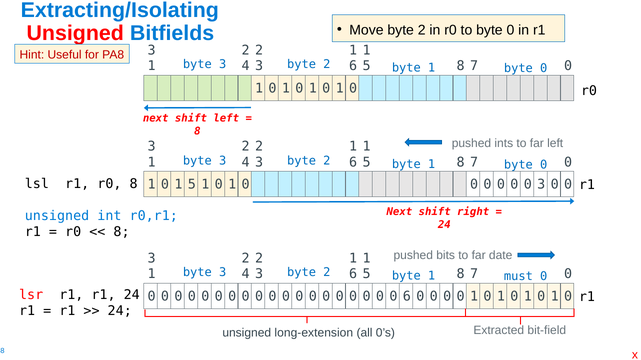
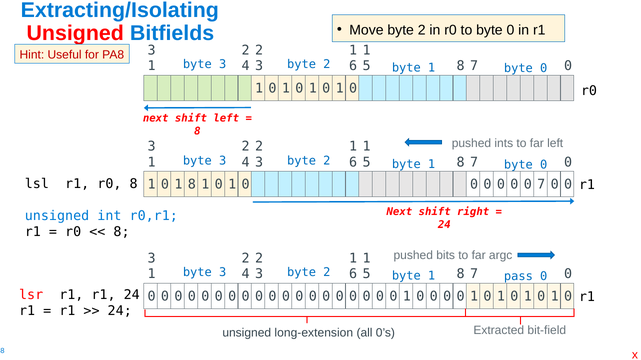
0 1 5: 5 -> 8
0 0 0 3: 3 -> 7
date: date -> argc
must: must -> pass
6 at (407, 297): 6 -> 1
